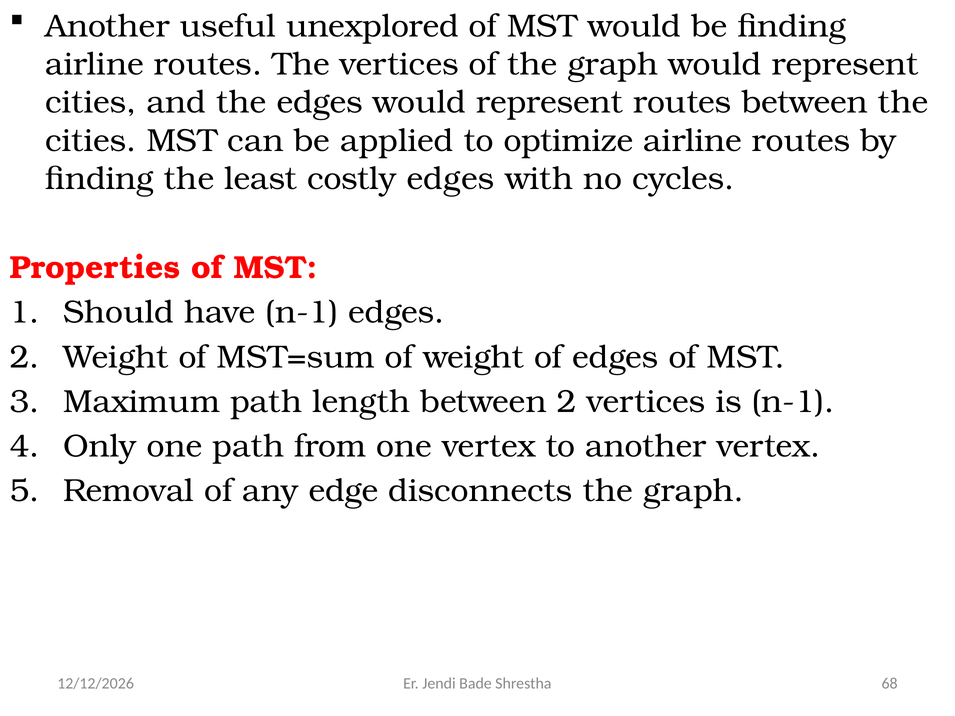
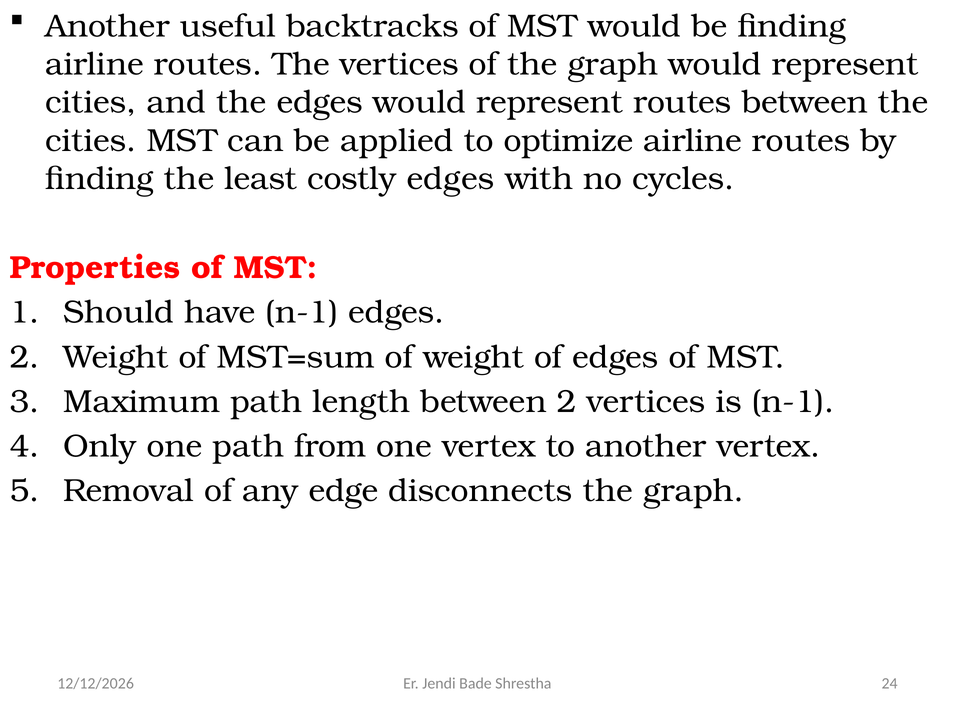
unexplored: unexplored -> backtracks
68: 68 -> 24
